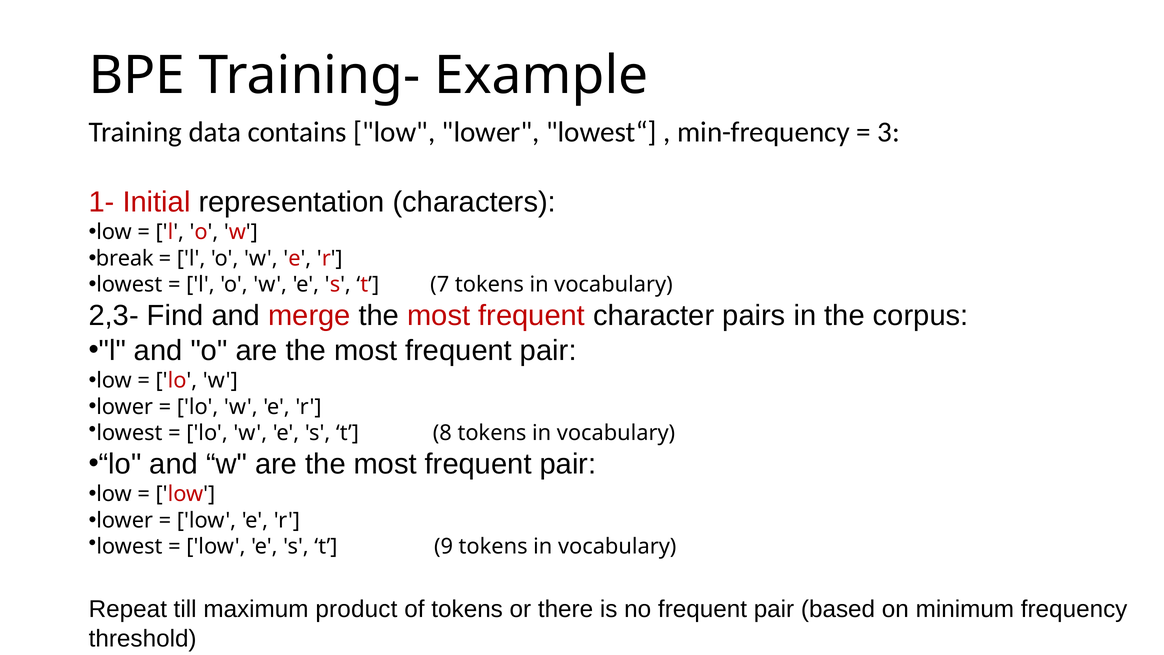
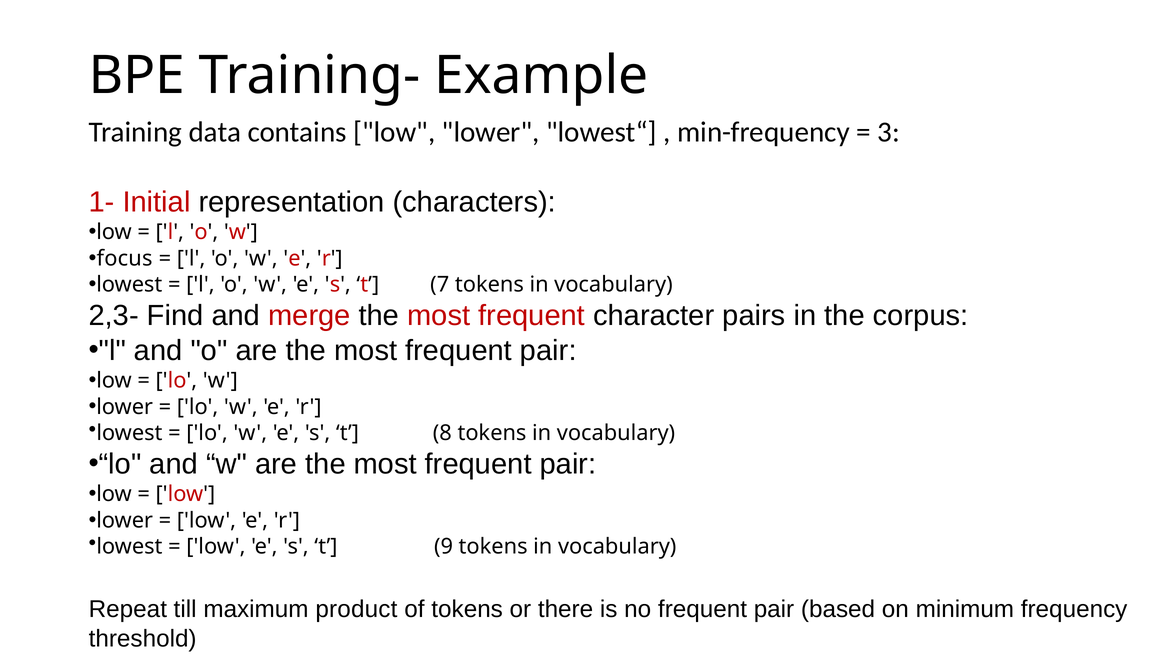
break: break -> focus
